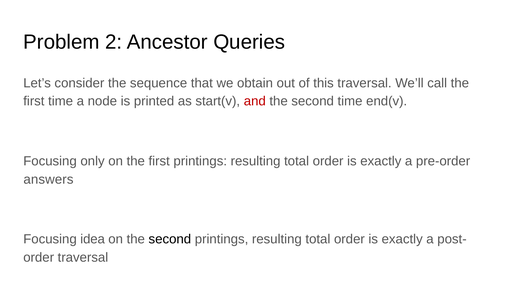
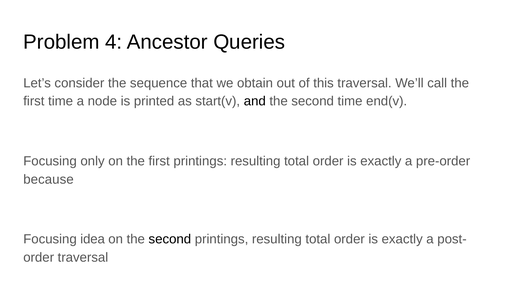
2: 2 -> 4
and colour: red -> black
answers: answers -> because
